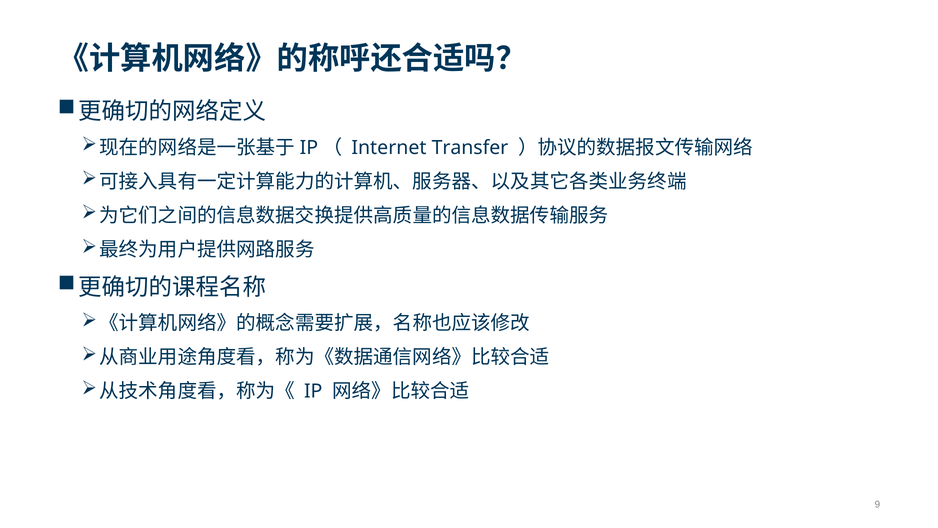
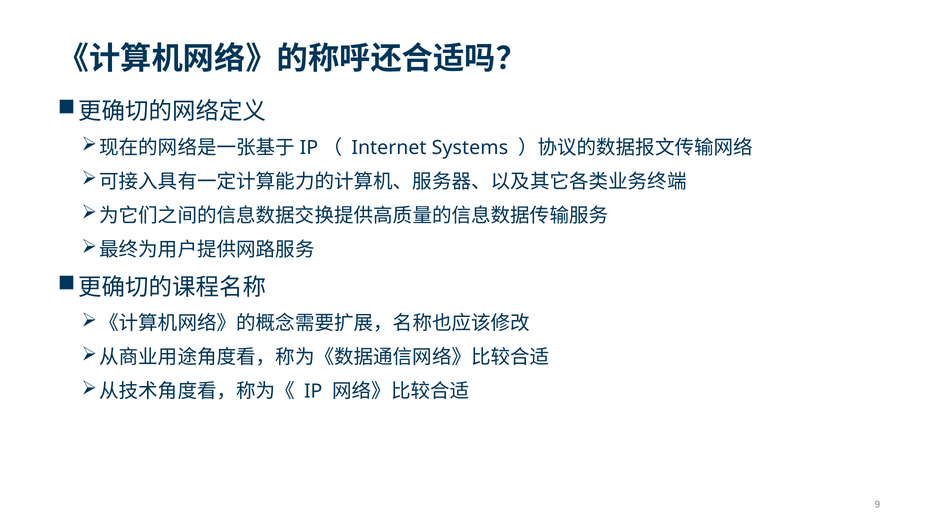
Transfer: Transfer -> Systems
